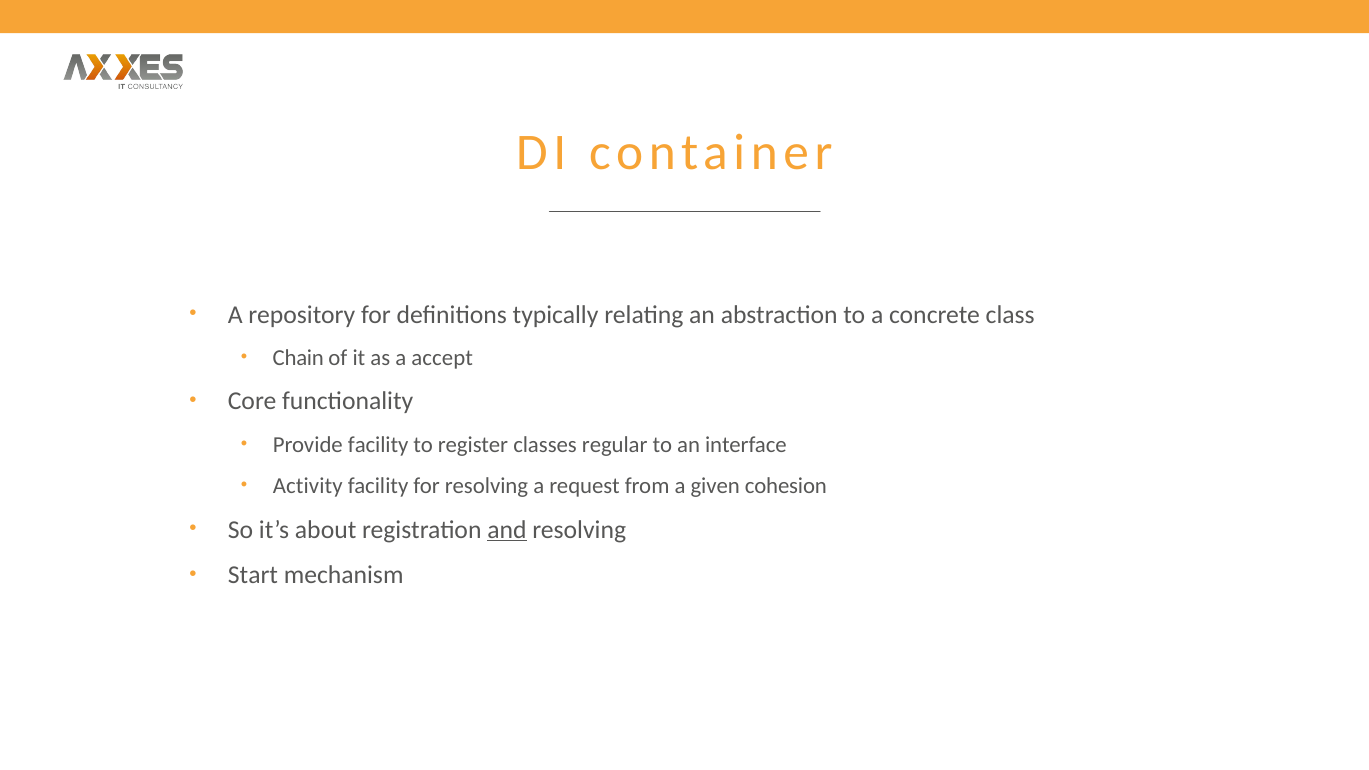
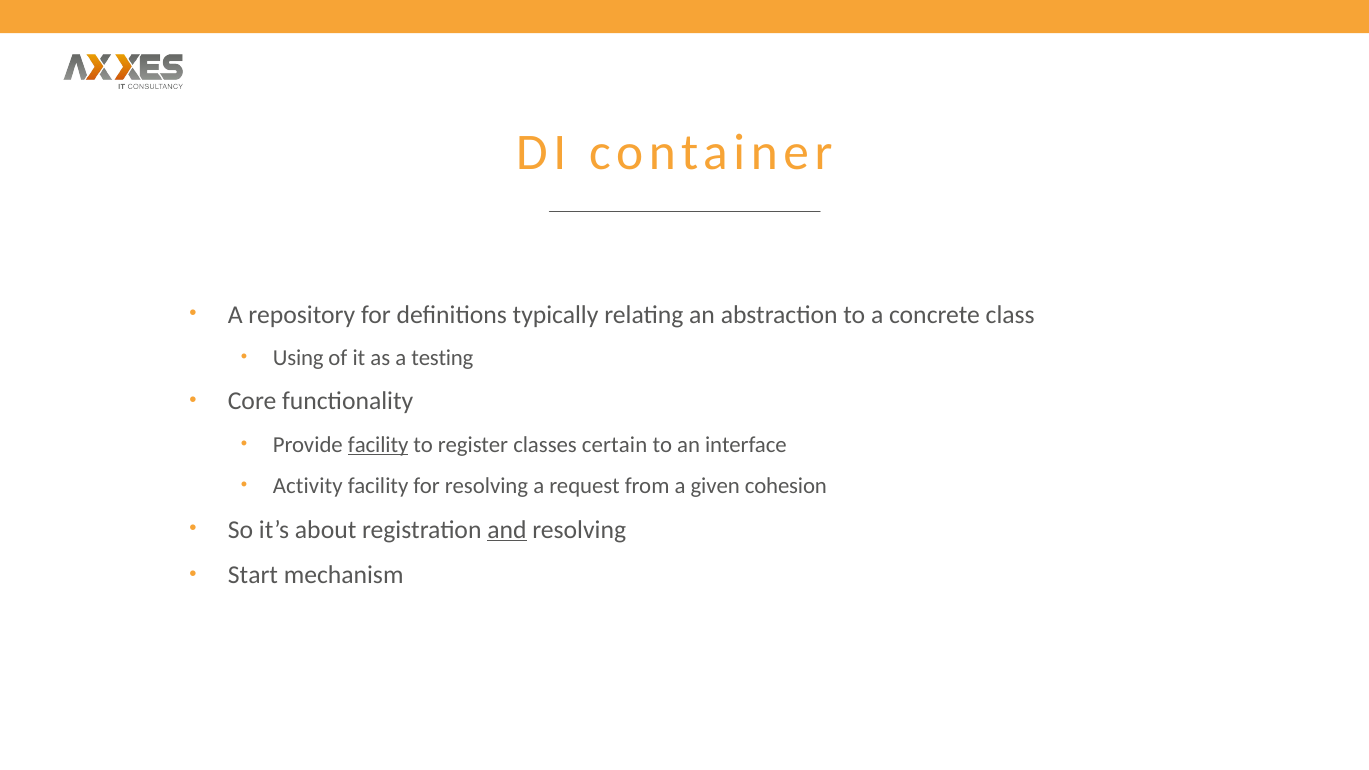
Chain: Chain -> Using
accept: accept -> testing
facility at (378, 445) underline: none -> present
regular: regular -> certain
